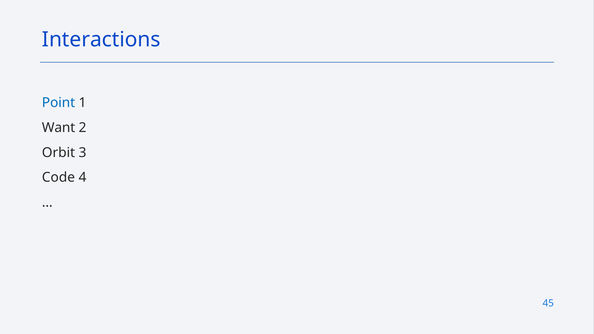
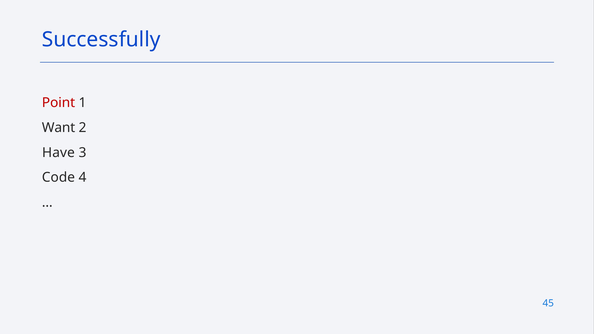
Interactions: Interactions -> Successfully
Point colour: blue -> red
Orbit: Orbit -> Have
